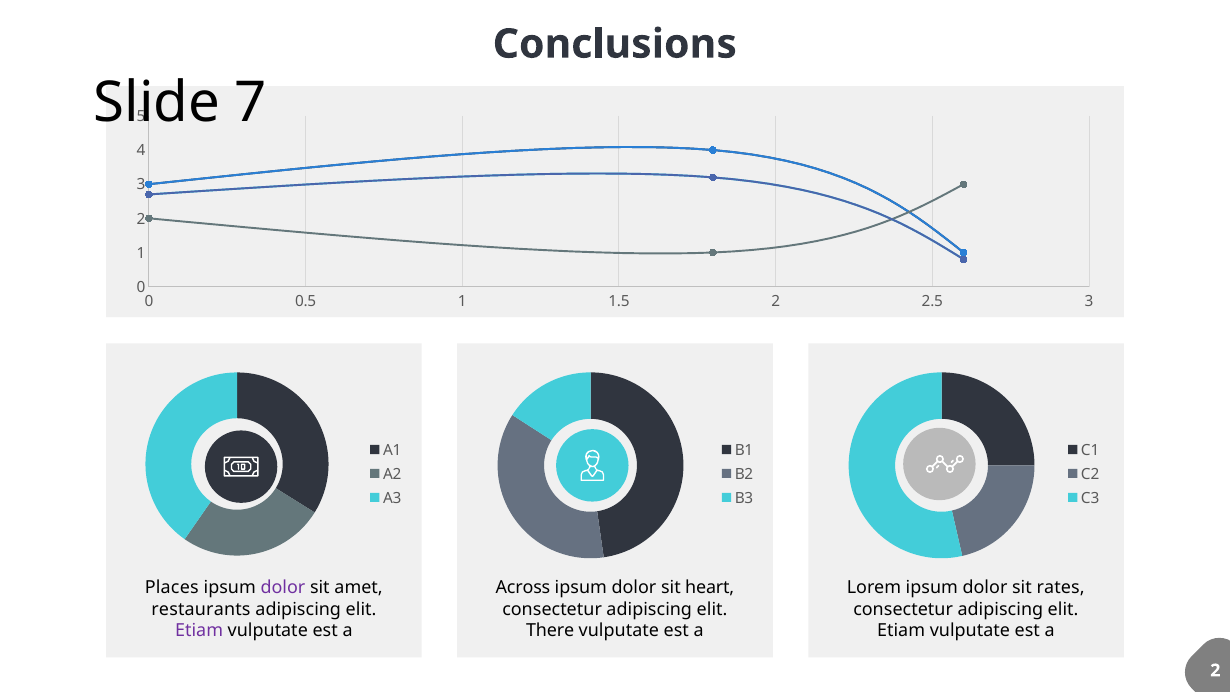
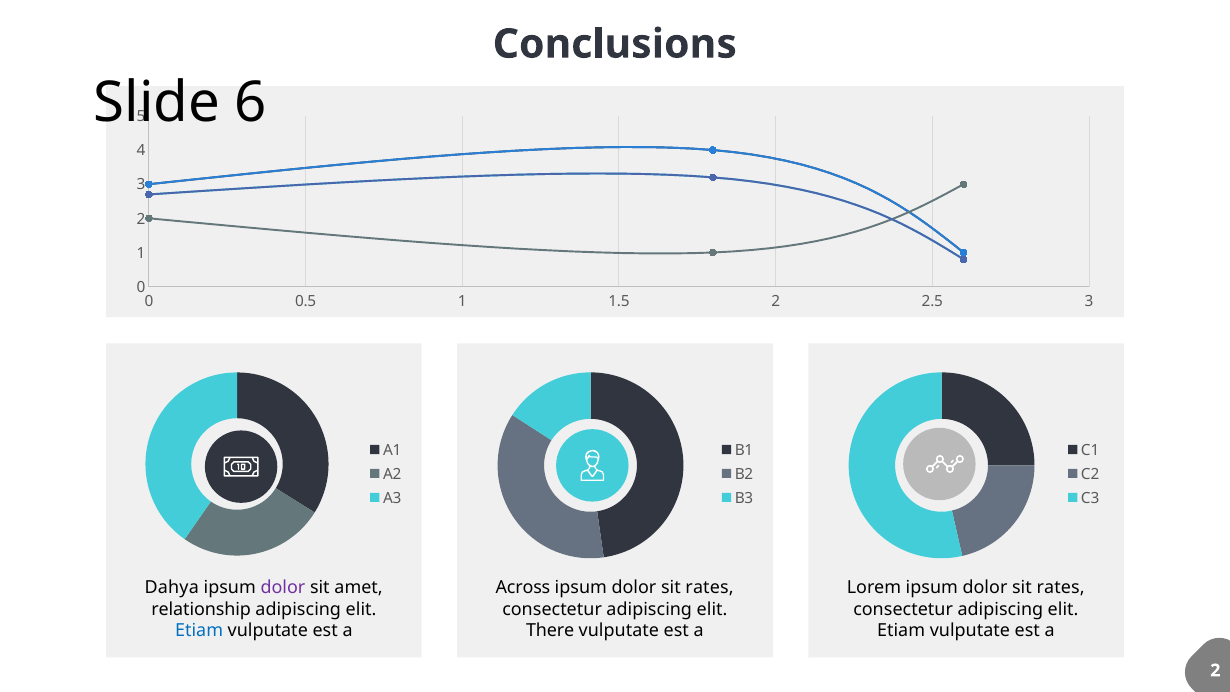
7: 7 -> 6
Places: Places -> Dahya
heart at (710, 588): heart -> rates
restaurants: restaurants -> relationship
Etiam at (199, 631) colour: purple -> blue
